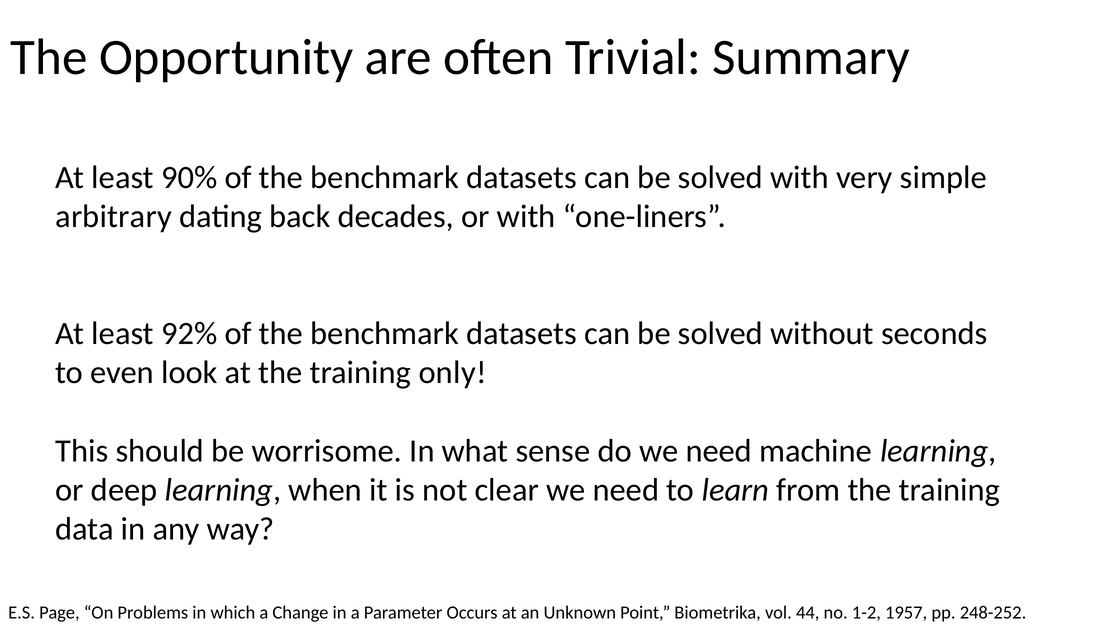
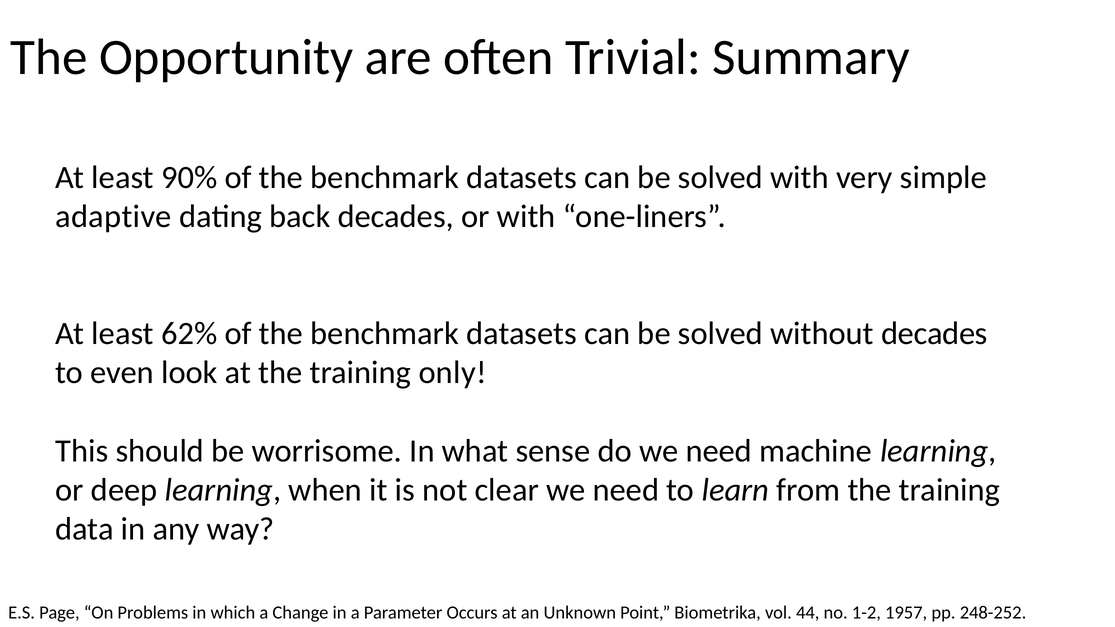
arbitrary: arbitrary -> adaptive
92%: 92% -> 62%
without seconds: seconds -> decades
